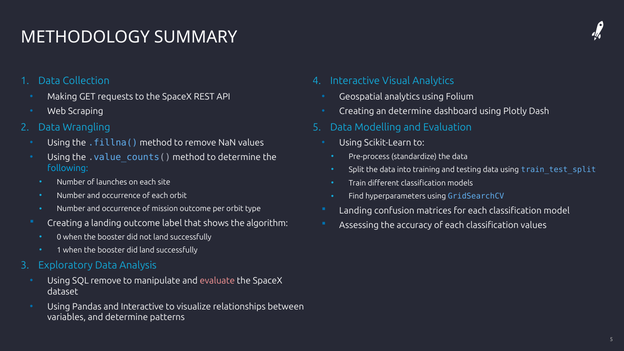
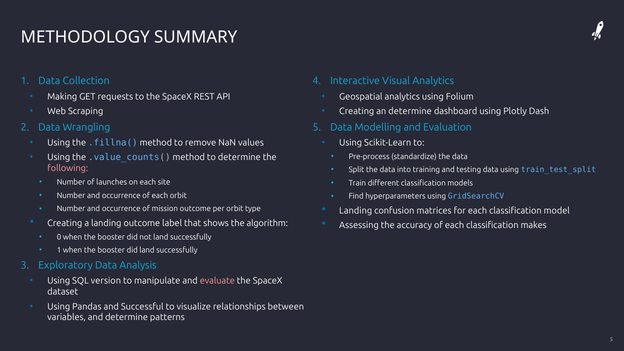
following colour: light blue -> pink
classification values: values -> makes
SQL remove: remove -> version
and Interactive: Interactive -> Successful
